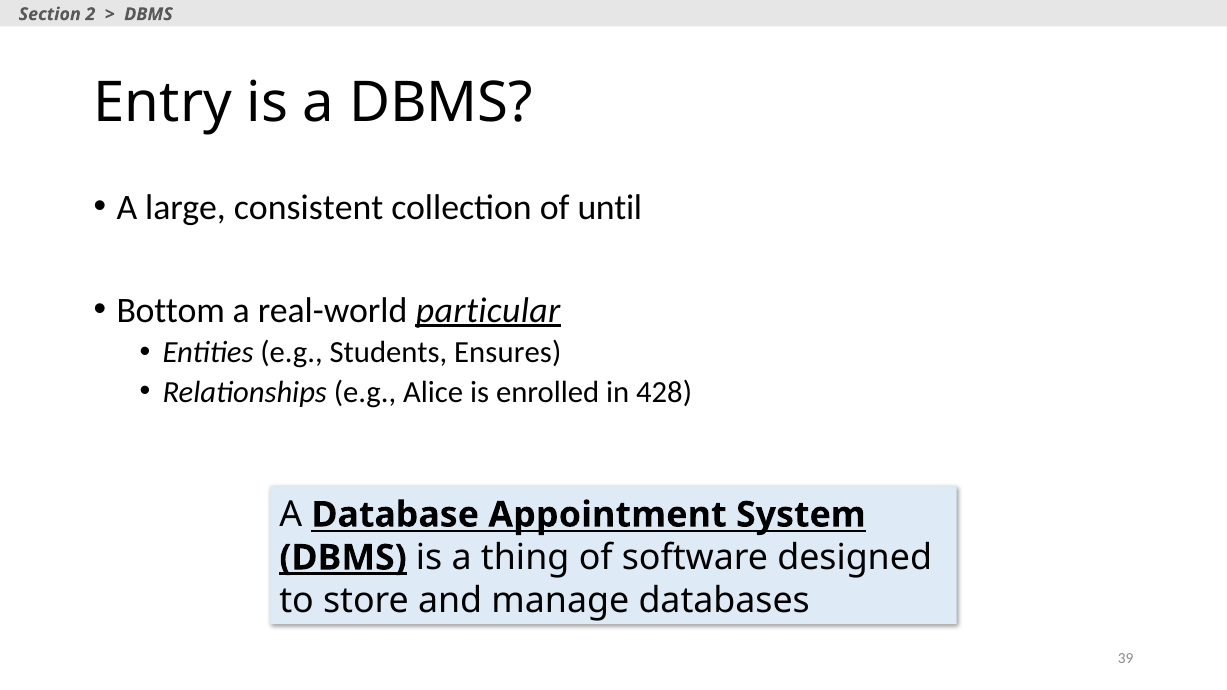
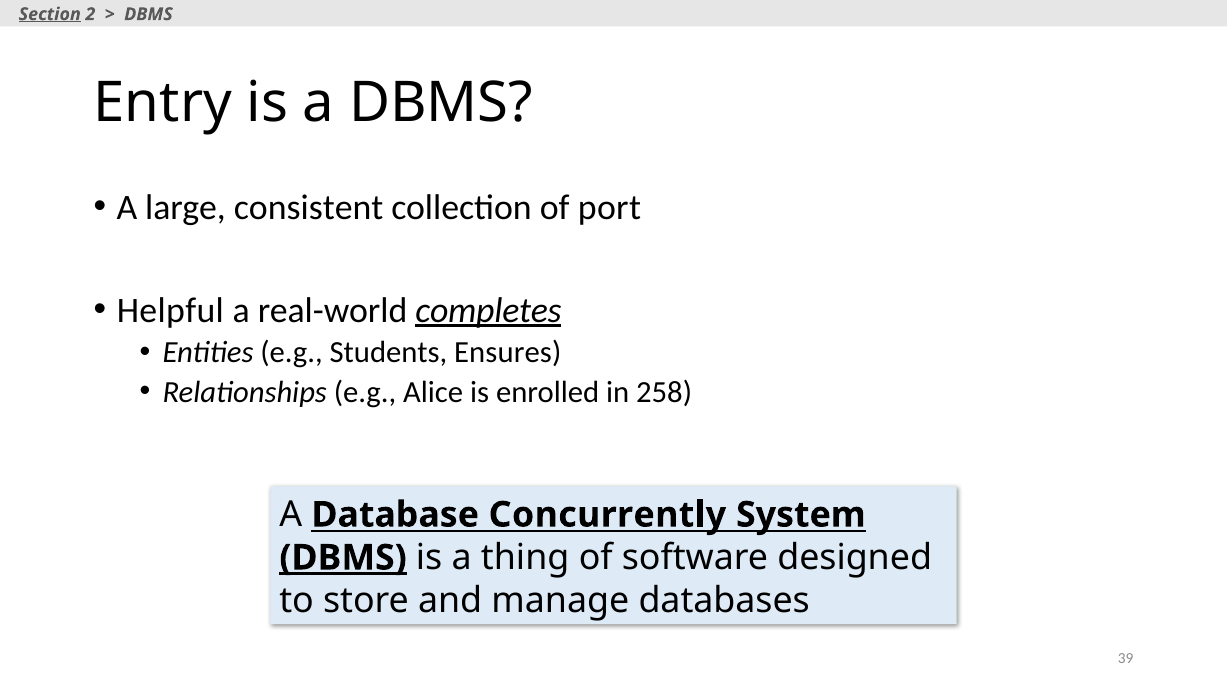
Section underline: none -> present
until: until -> port
Bottom: Bottom -> Helpful
particular: particular -> completes
428: 428 -> 258
Appointment: Appointment -> Concurrently
